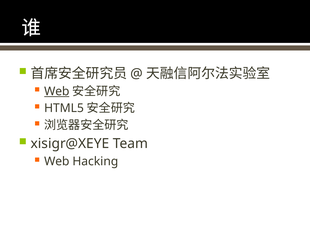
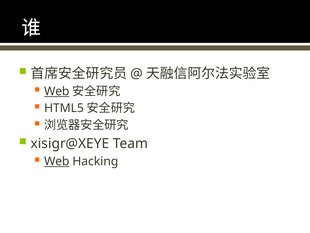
Web at (57, 161) underline: none -> present
